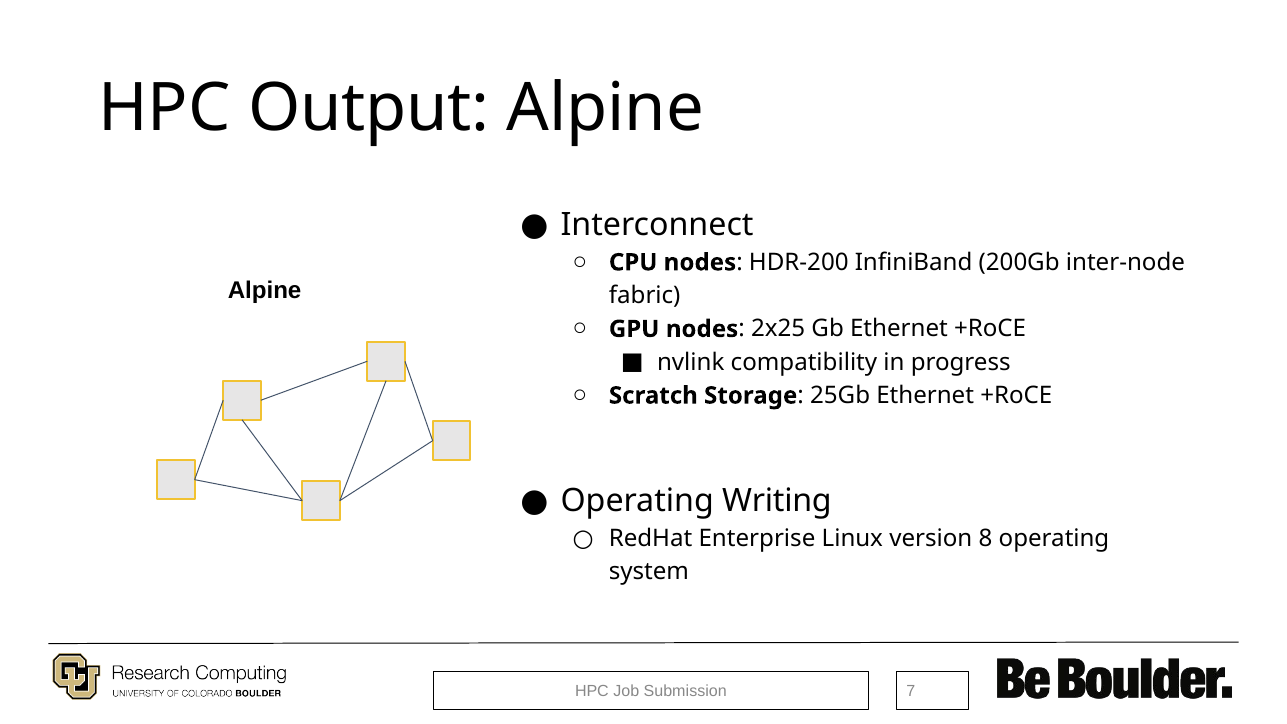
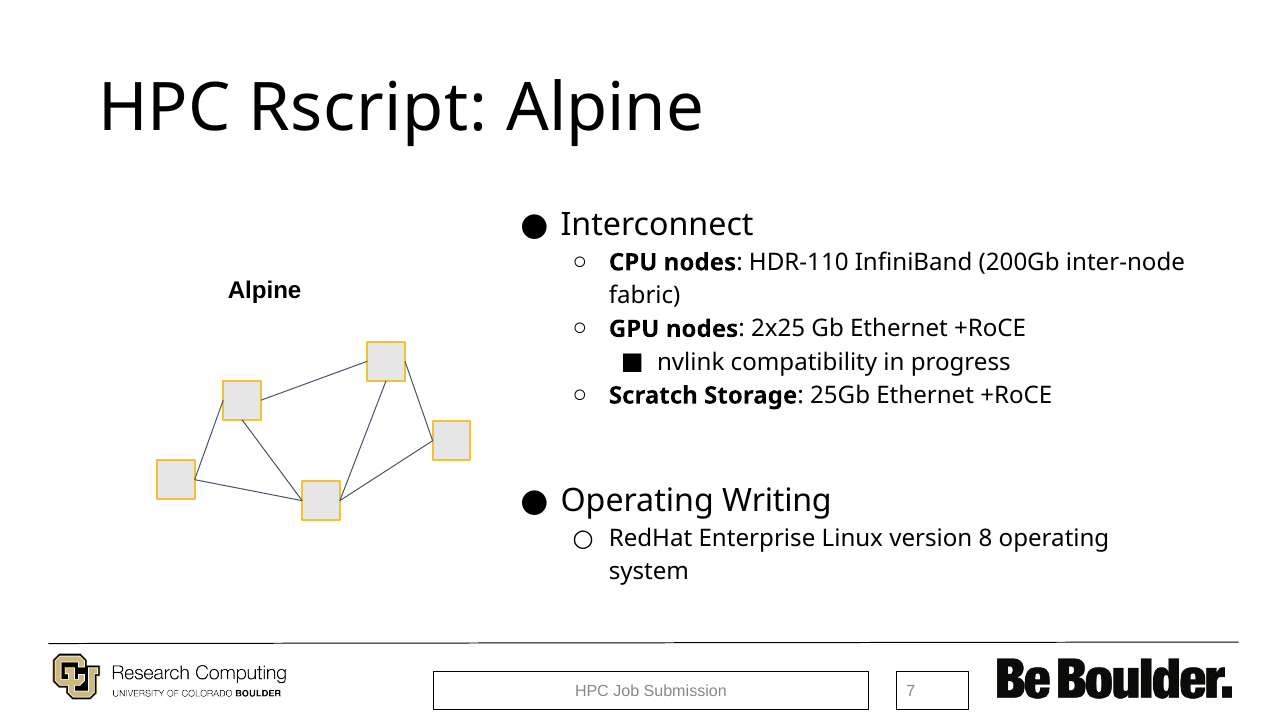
Output: Output -> Rscript
HDR-200: HDR-200 -> HDR-110
